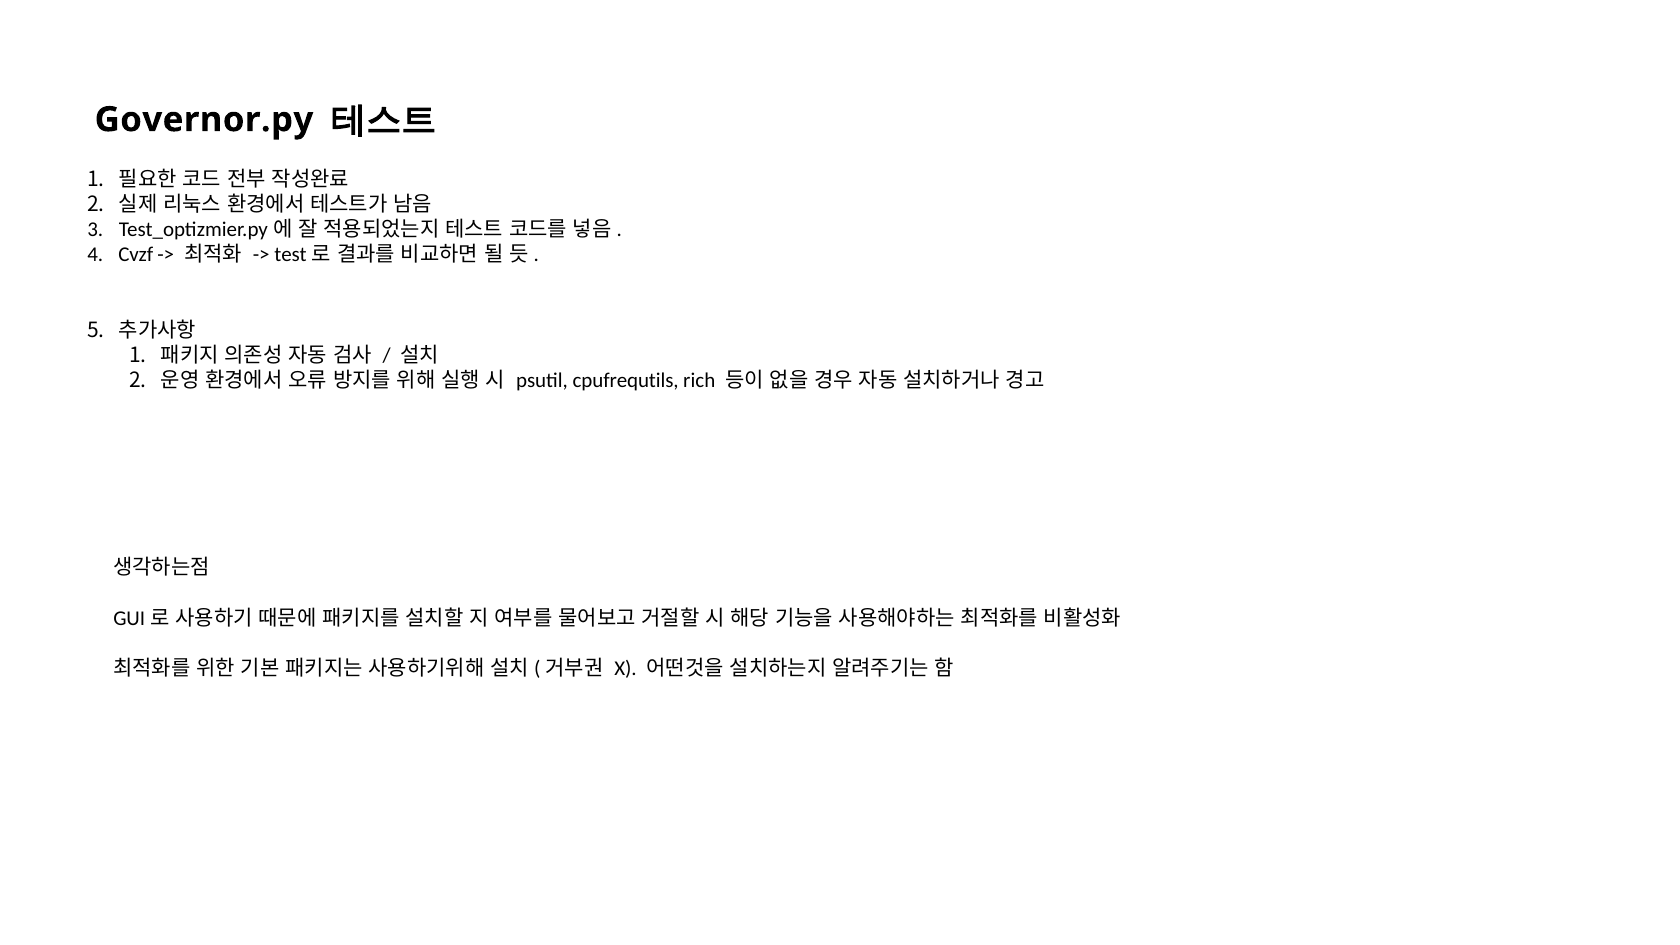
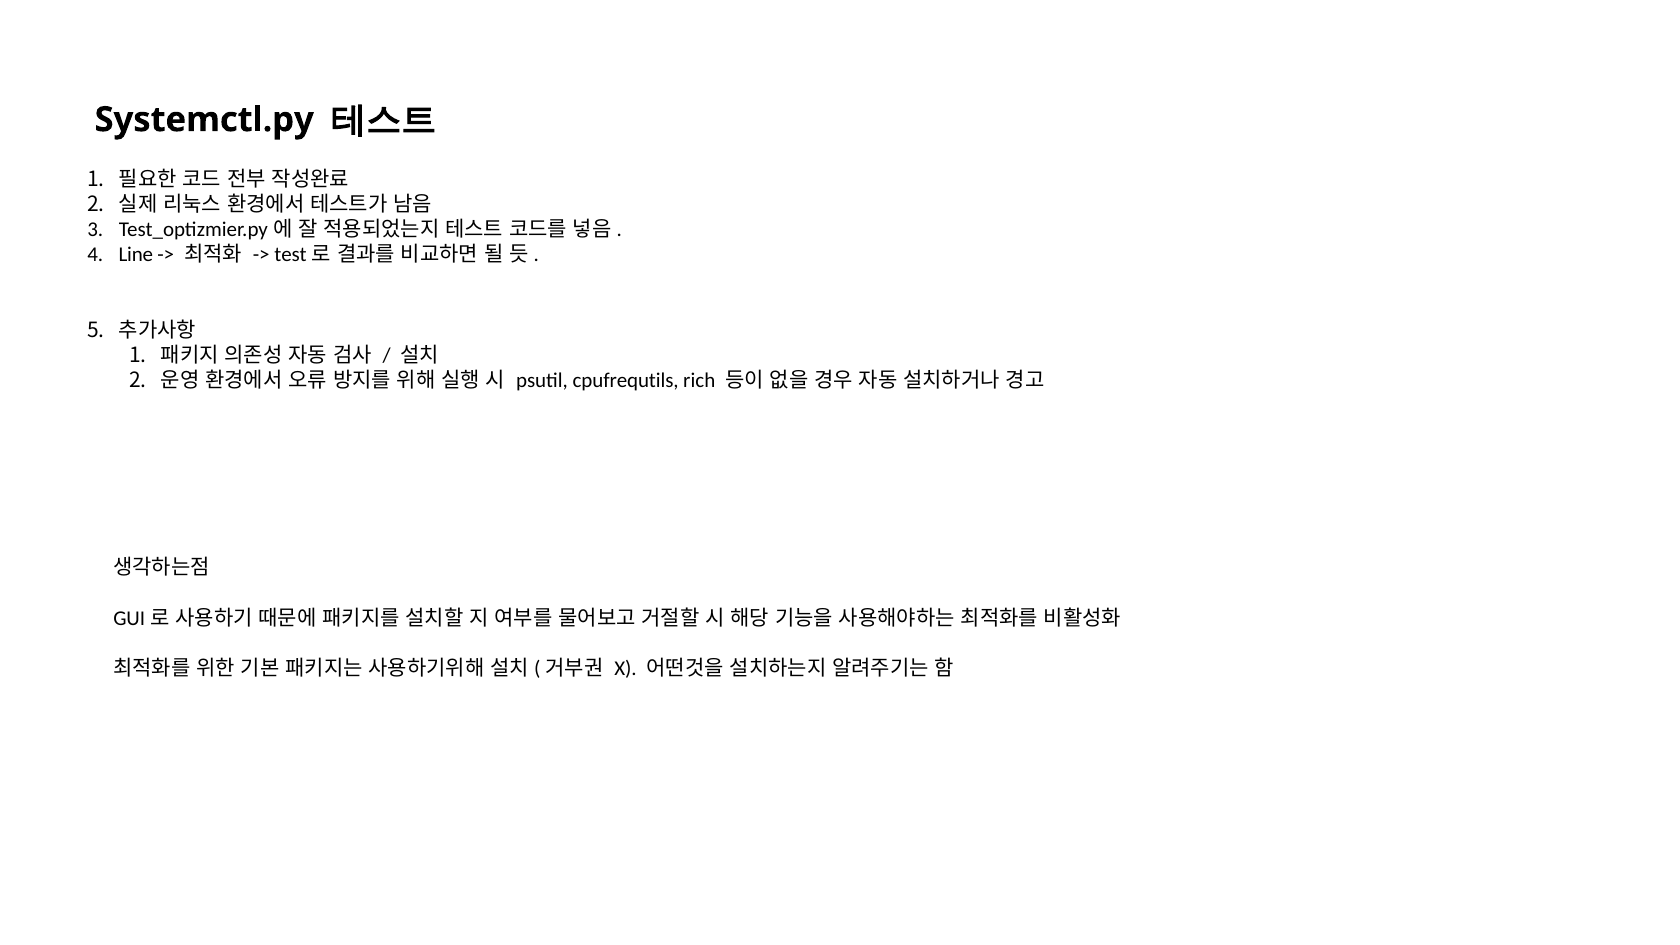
Governor.py: Governor.py -> Systemctl.py
Cvzf: Cvzf -> Line
